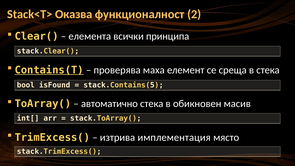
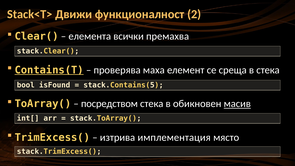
Оказва: Оказва -> Движи
принципа: принципа -> премахва
автоматично: автоматично -> посредством
масив underline: none -> present
